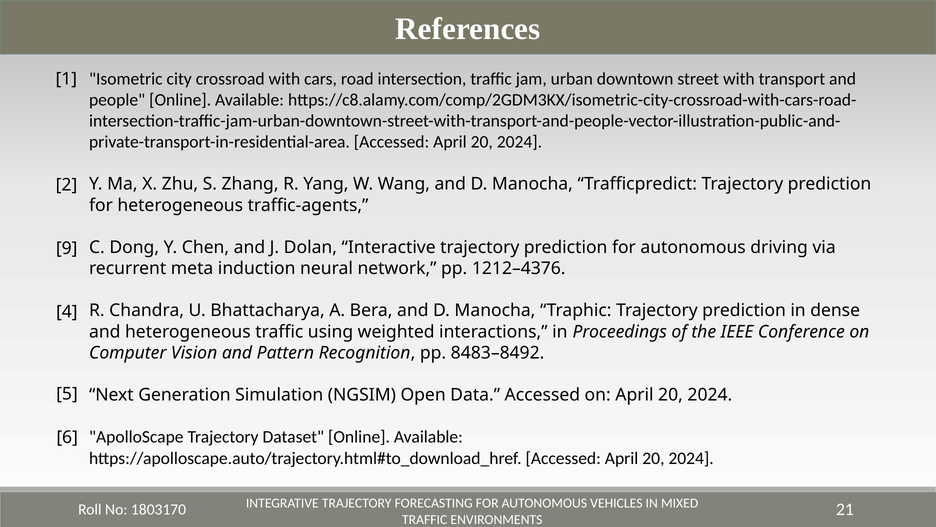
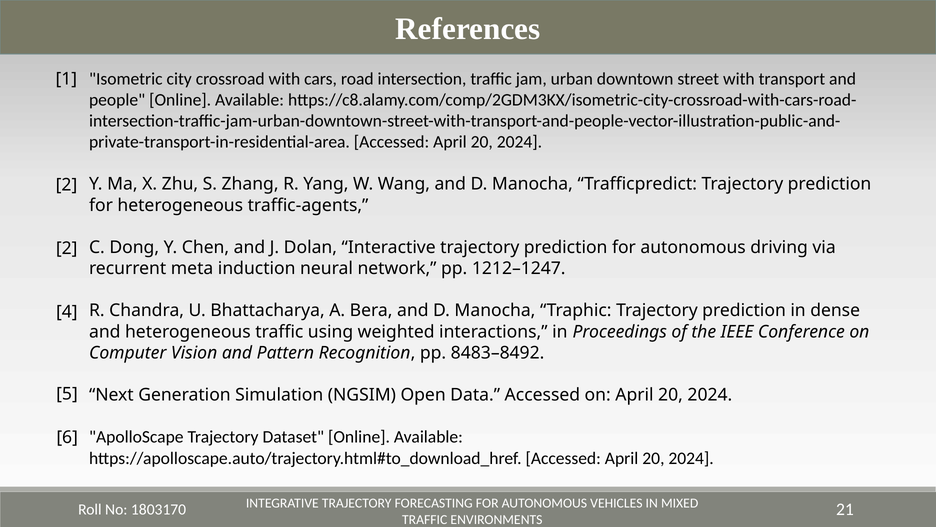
9 at (67, 248): 9 -> 2
1212–4376: 1212–4376 -> 1212–1247
